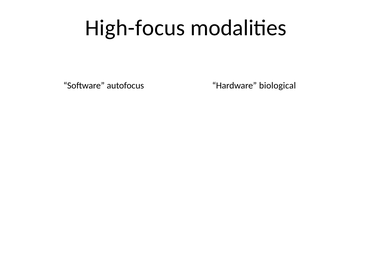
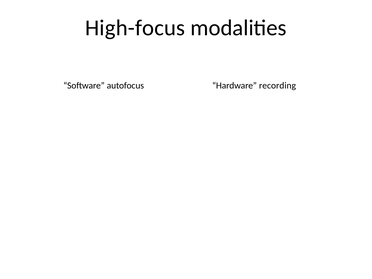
biological: biological -> recording
